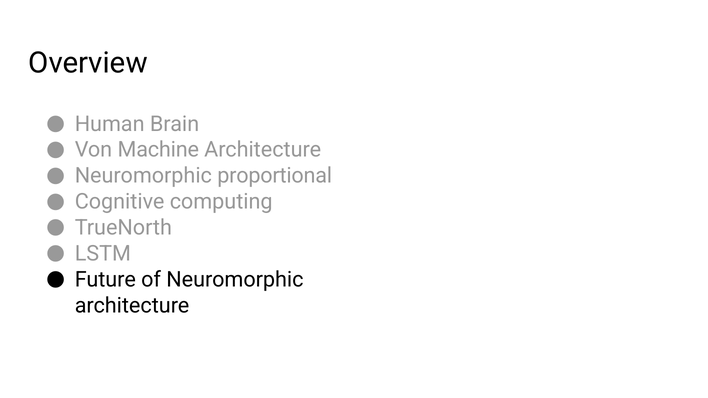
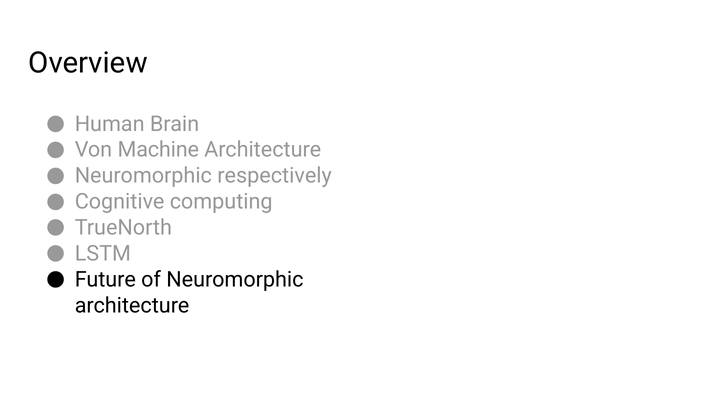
proportional: proportional -> respectively
